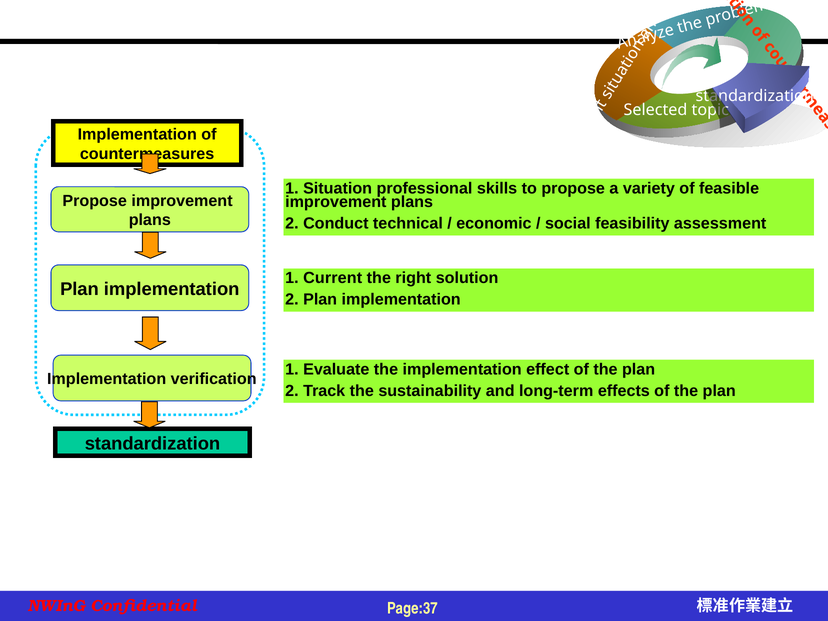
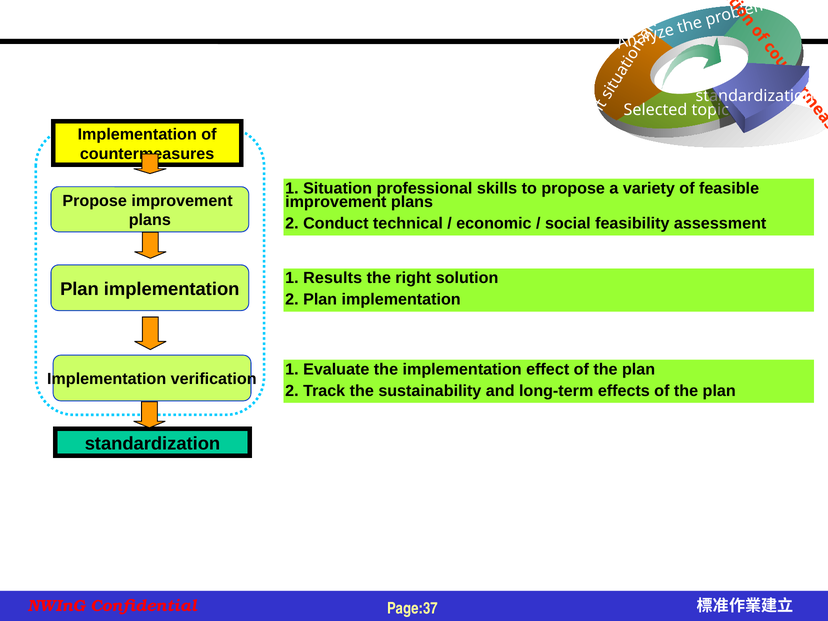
Current: Current -> Results
